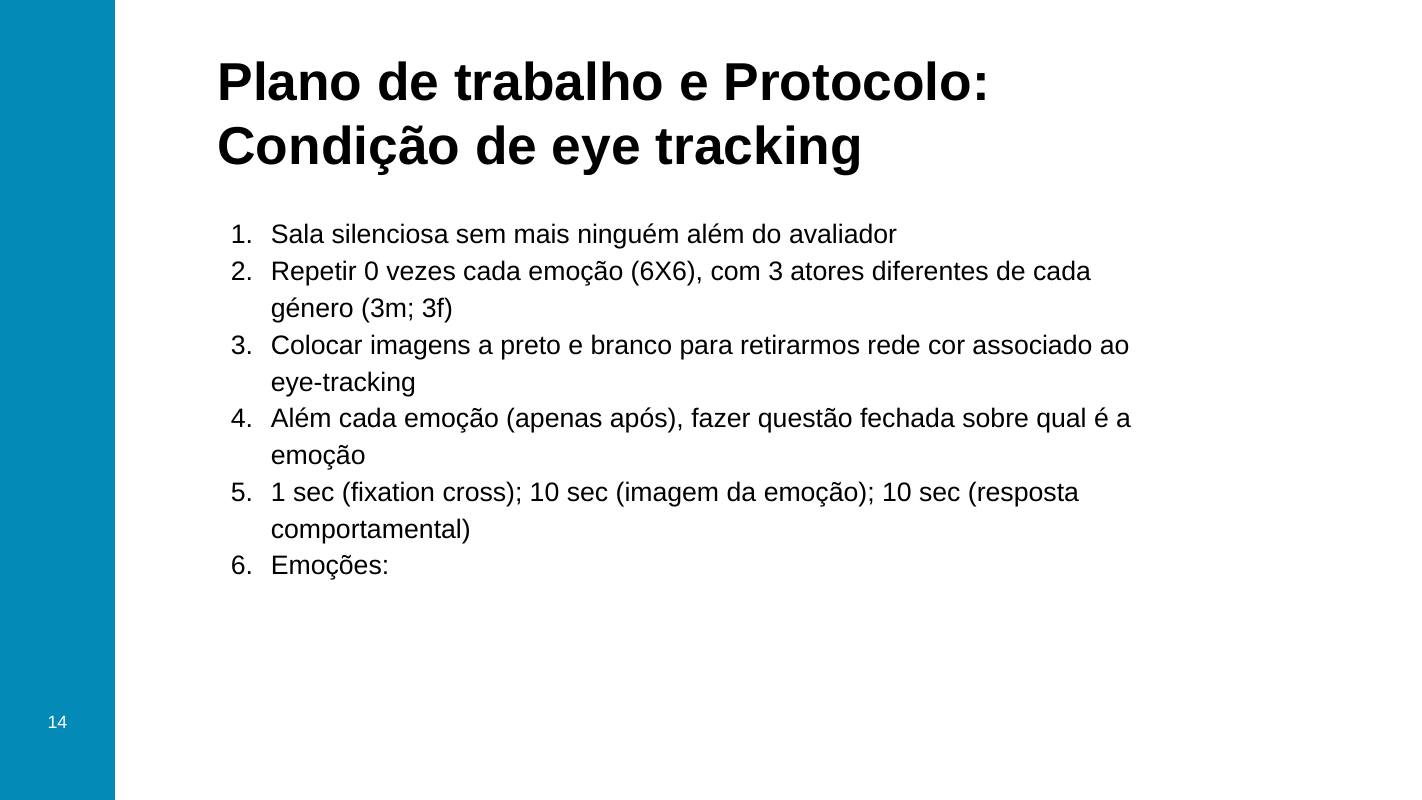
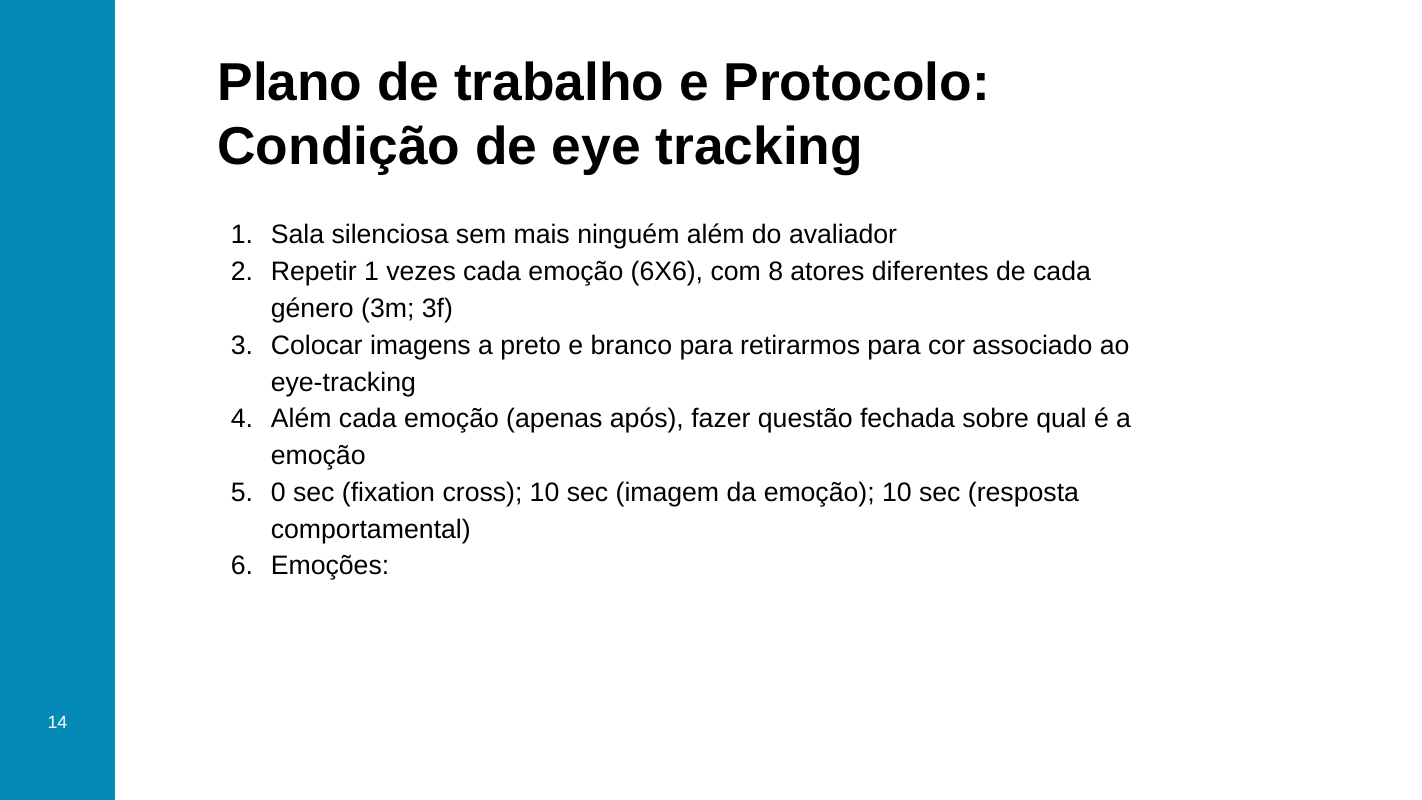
Repetir 0: 0 -> 1
com 3: 3 -> 8
retirarmos rede: rede -> para
5 1: 1 -> 0
